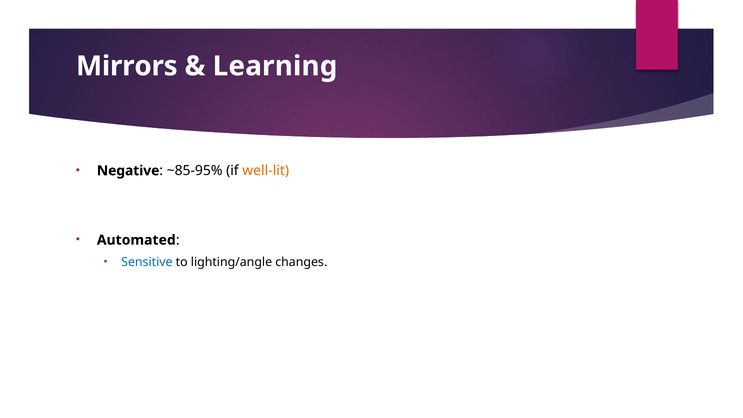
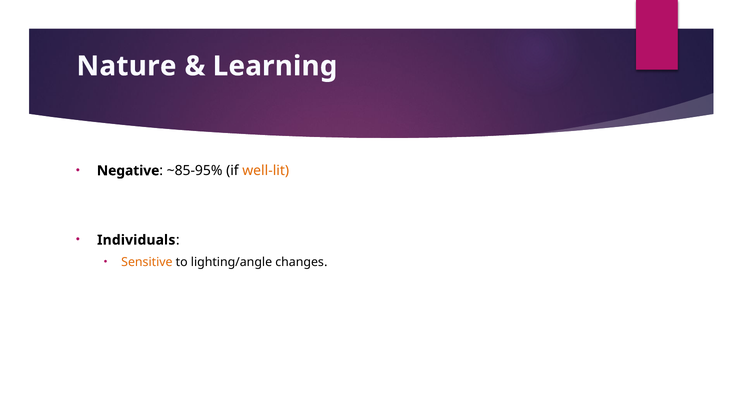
Mirrors: Mirrors -> Nature
Automated: Automated -> Individuals
Sensitive colour: blue -> orange
